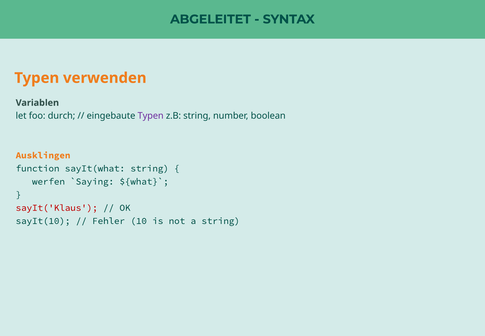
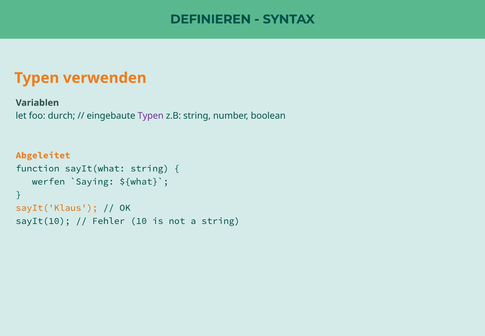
ABGELEITET: ABGELEITET -> DEFINIEREN
Ausklingen: Ausklingen -> Abgeleitet
sayIt('Klaus colour: red -> orange
